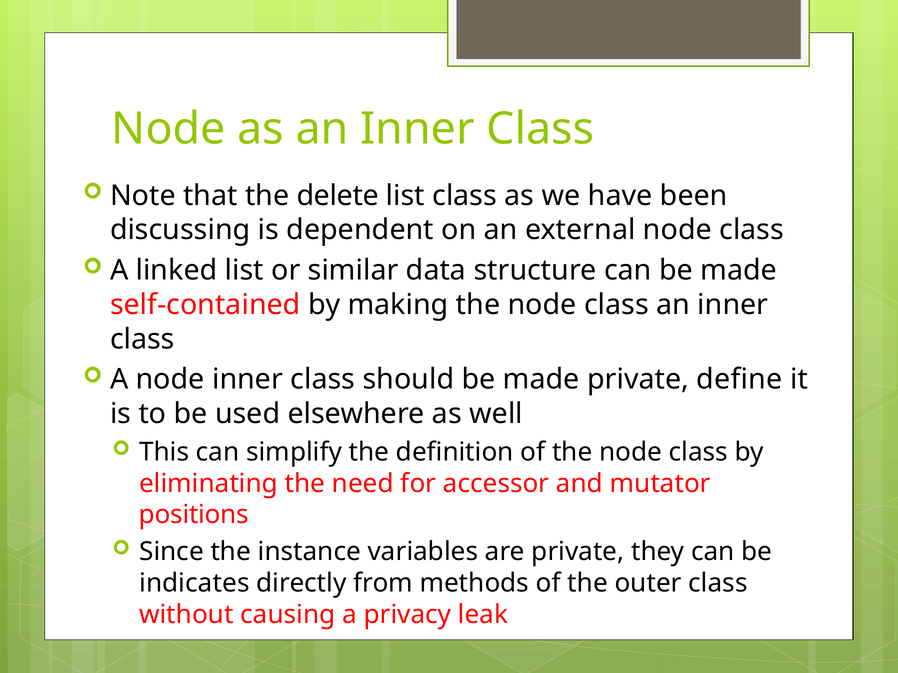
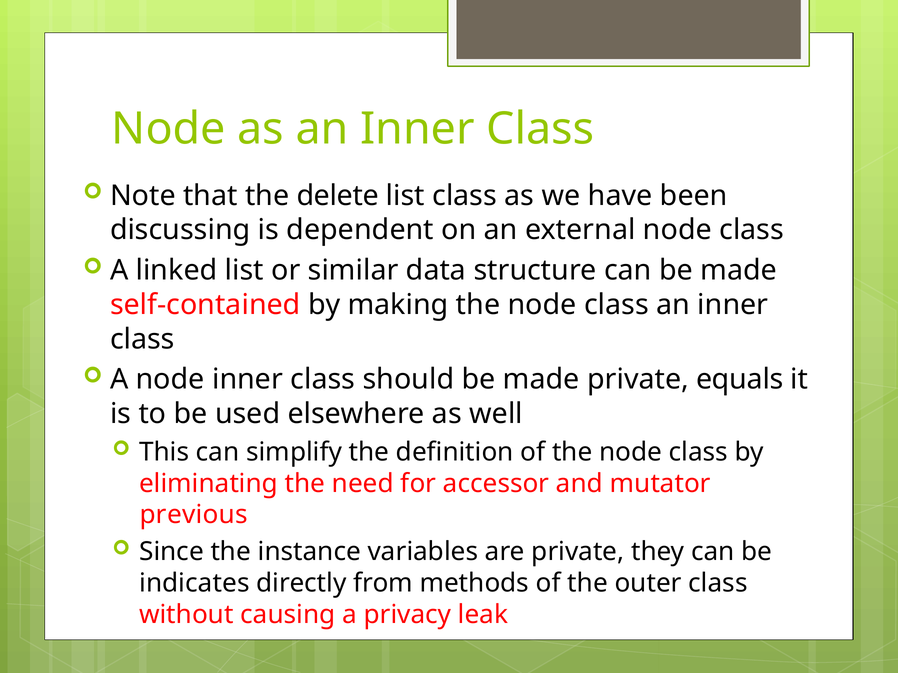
define: define -> equals
positions: positions -> previous
